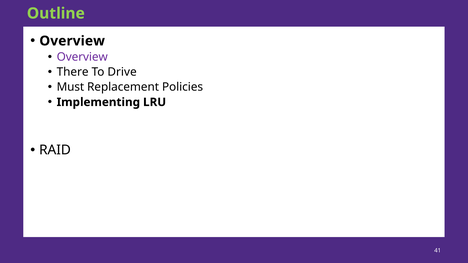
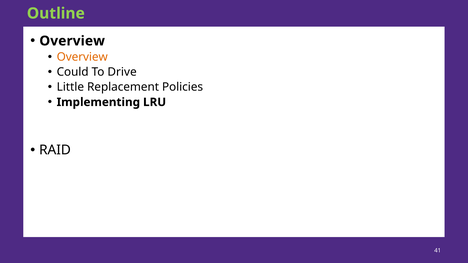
Overview at (82, 57) colour: purple -> orange
There: There -> Could
Must: Must -> Little
